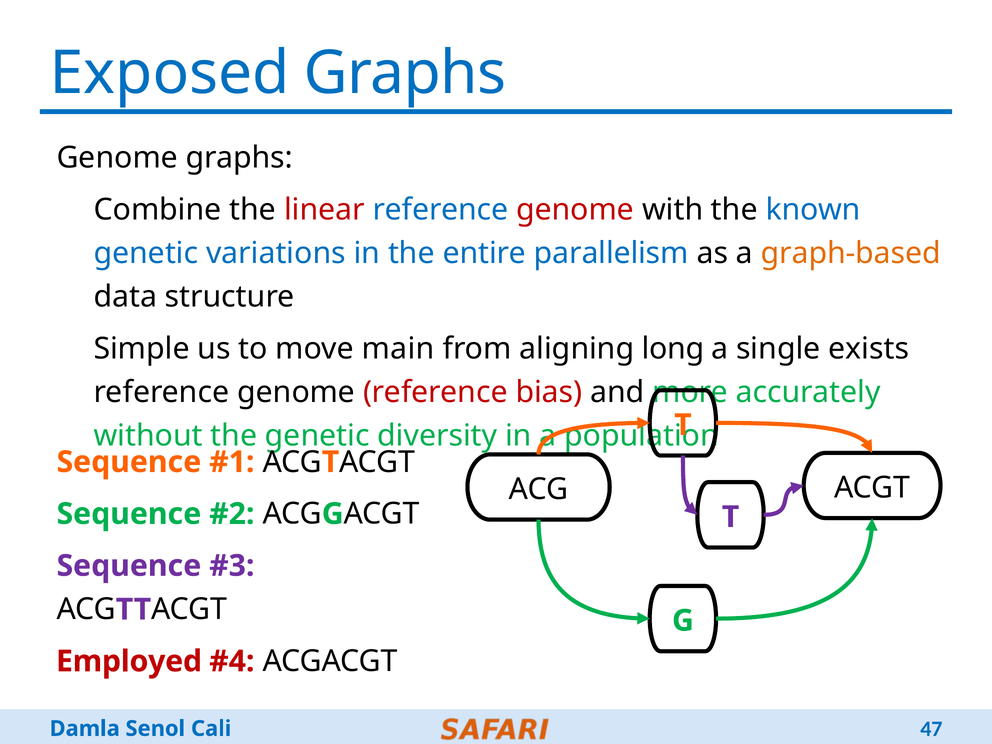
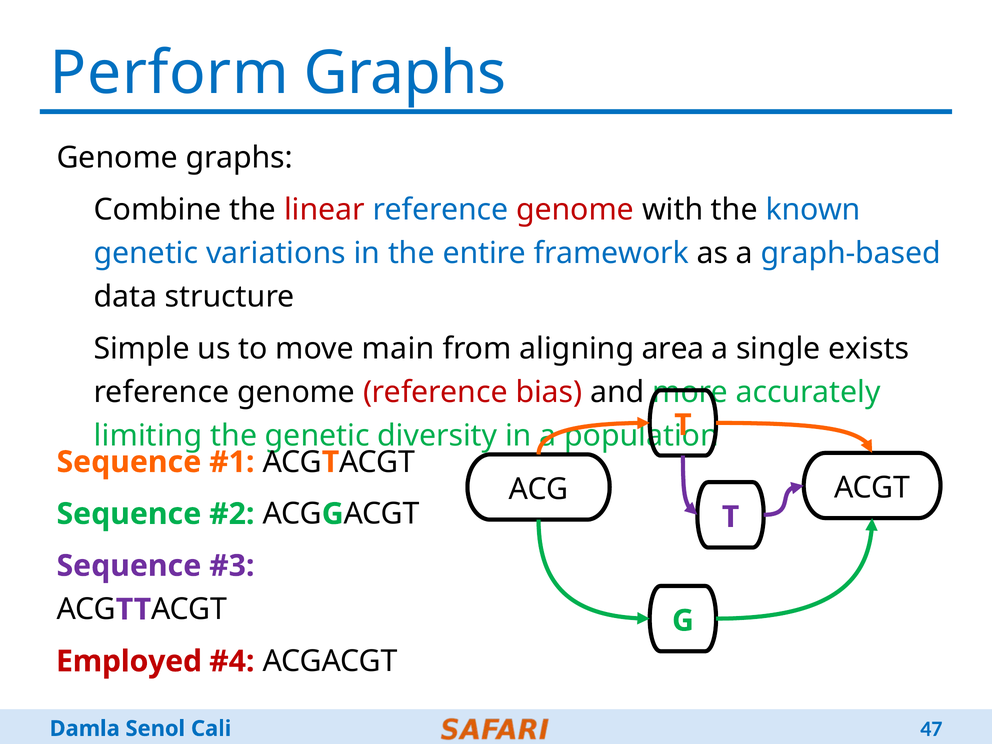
Exposed: Exposed -> Perform
parallelism: parallelism -> framework
graph-based colour: orange -> blue
long: long -> area
without: without -> limiting
